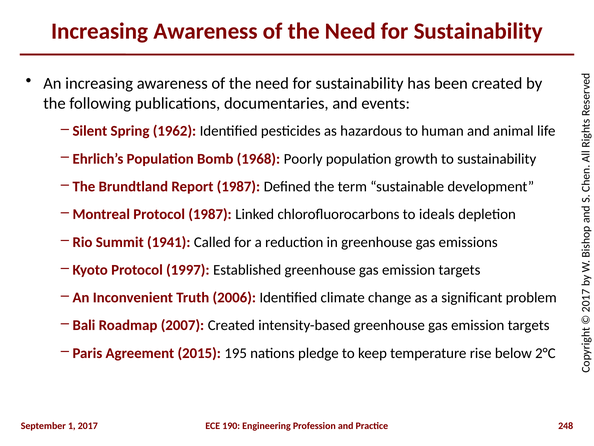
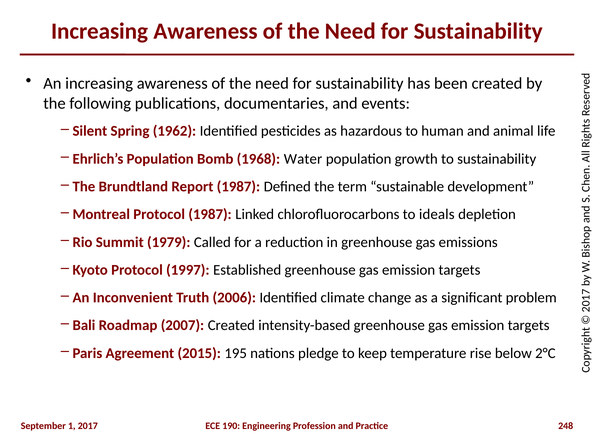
Poorly: Poorly -> Water
1941: 1941 -> 1979
